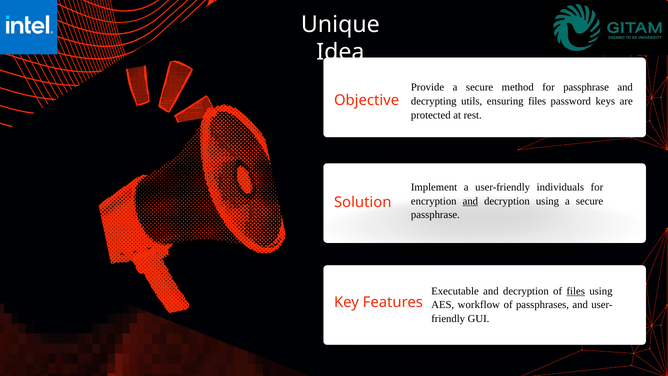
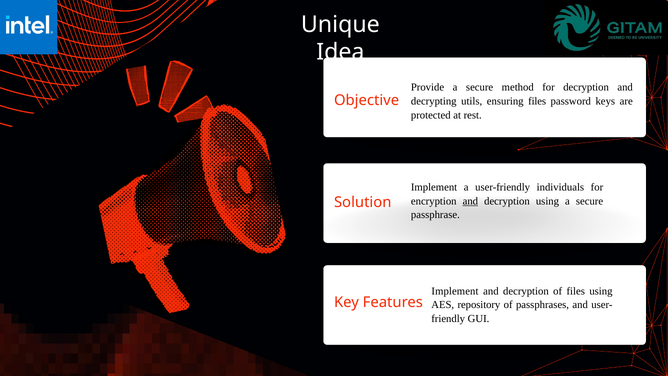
for passphrase: passphrase -> decryption
Executable at (455, 291): Executable -> Implement
files at (576, 291) underline: present -> none
workflow: workflow -> repository
